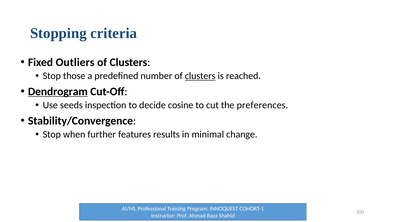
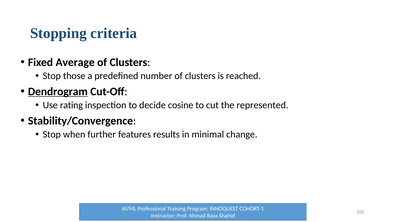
Outliers: Outliers -> Average
clusters at (200, 76) underline: present -> none
seeds: seeds -> rating
preferences: preferences -> represented
